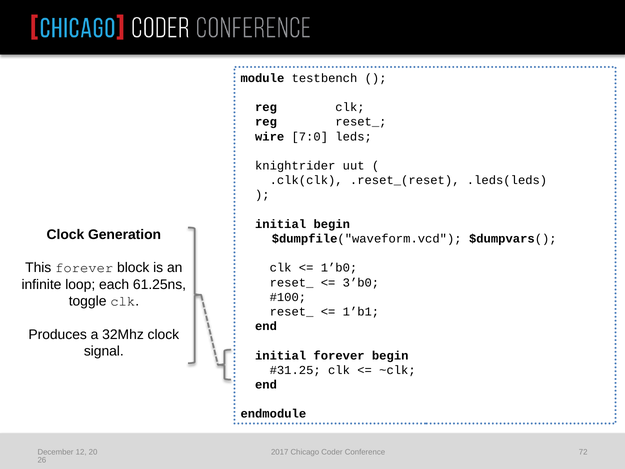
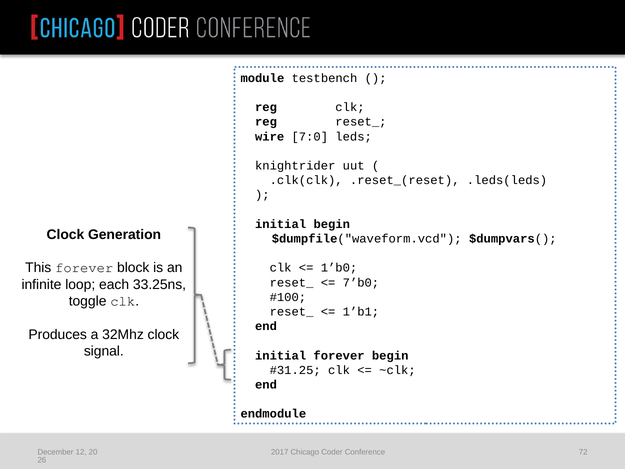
3’b0: 3’b0 -> 7’b0
61.25ns: 61.25ns -> 33.25ns
